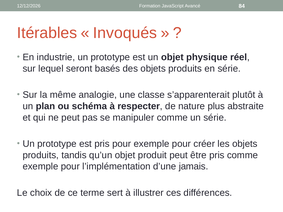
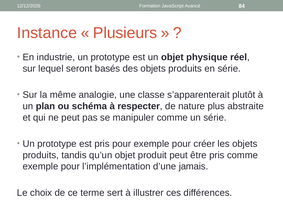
Itérables: Itérables -> Instance
Invoqués: Invoqués -> Plusieurs
